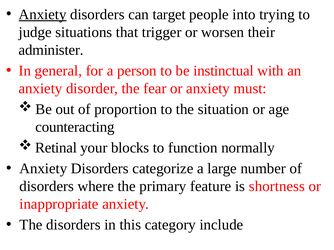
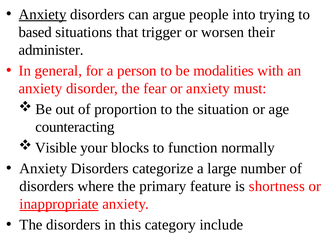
target: target -> argue
judge: judge -> based
instinctual: instinctual -> modalities
Retinal: Retinal -> Visible
inappropriate underline: none -> present
